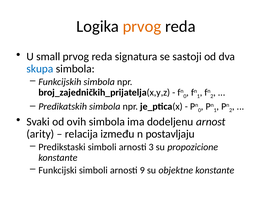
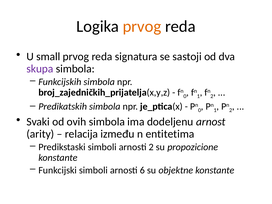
skupa colour: blue -> purple
postavljaju: postavljaju -> entitetima
arnosti 3: 3 -> 2
9: 9 -> 6
